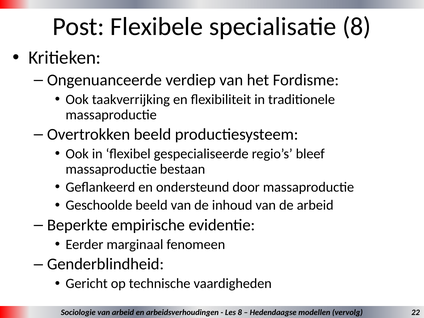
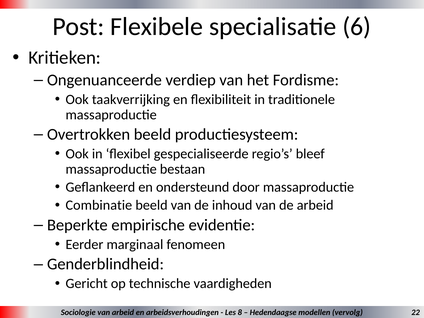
specialisatie 8: 8 -> 6
Geschoolde: Geschoolde -> Combinatie
